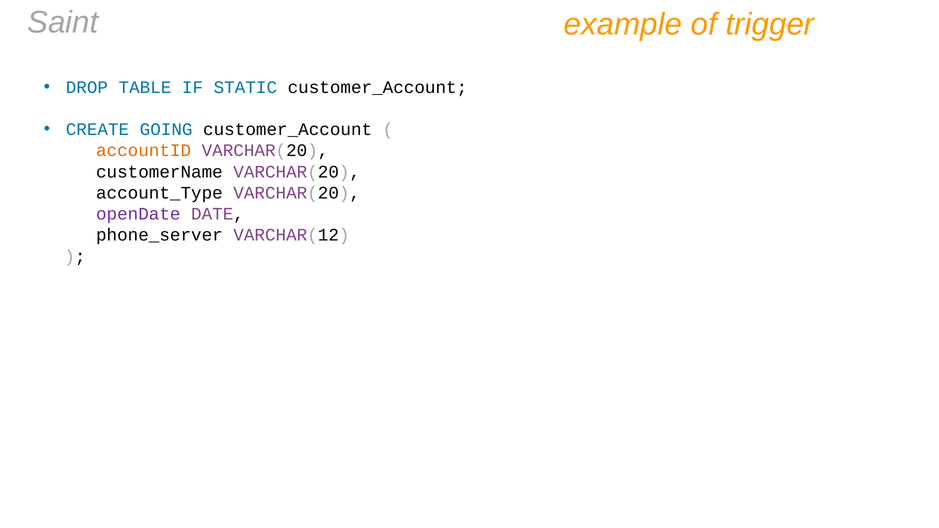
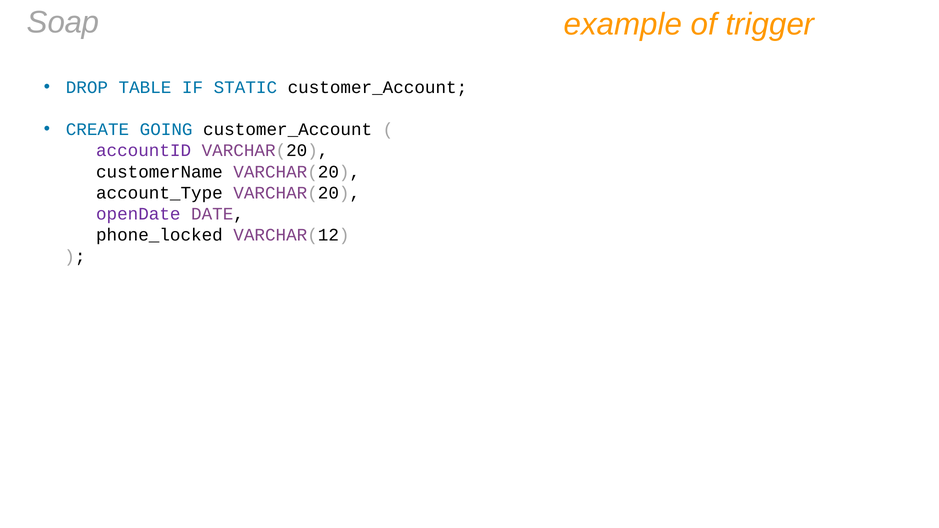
Saint: Saint -> Soap
accountID colour: orange -> purple
phone_server: phone_server -> phone_locked
